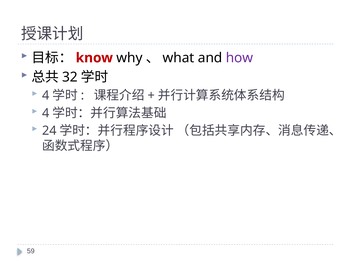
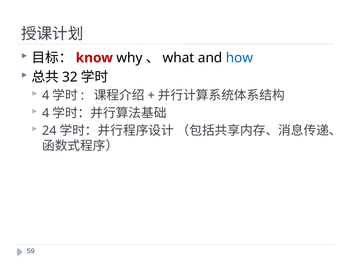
how colour: purple -> blue
